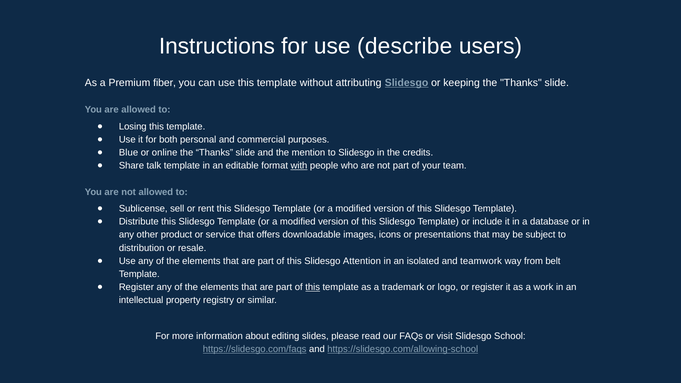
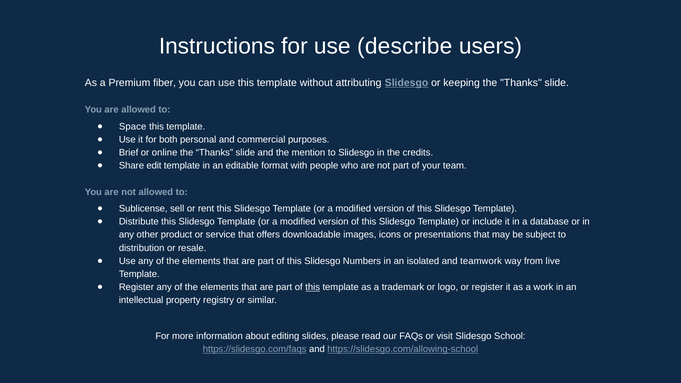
Losing: Losing -> Space
Blue: Blue -> Brief
talk: talk -> edit
with underline: present -> none
Attention: Attention -> Numbers
belt: belt -> live
